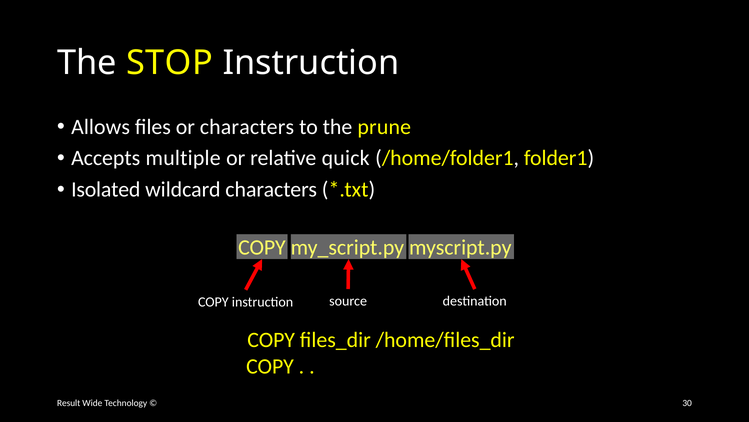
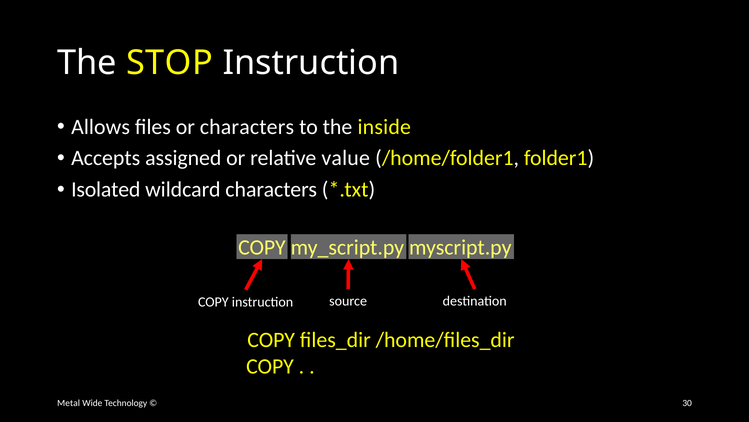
prune: prune -> inside
multiple: multiple -> assigned
quick: quick -> value
Result: Result -> Metal
